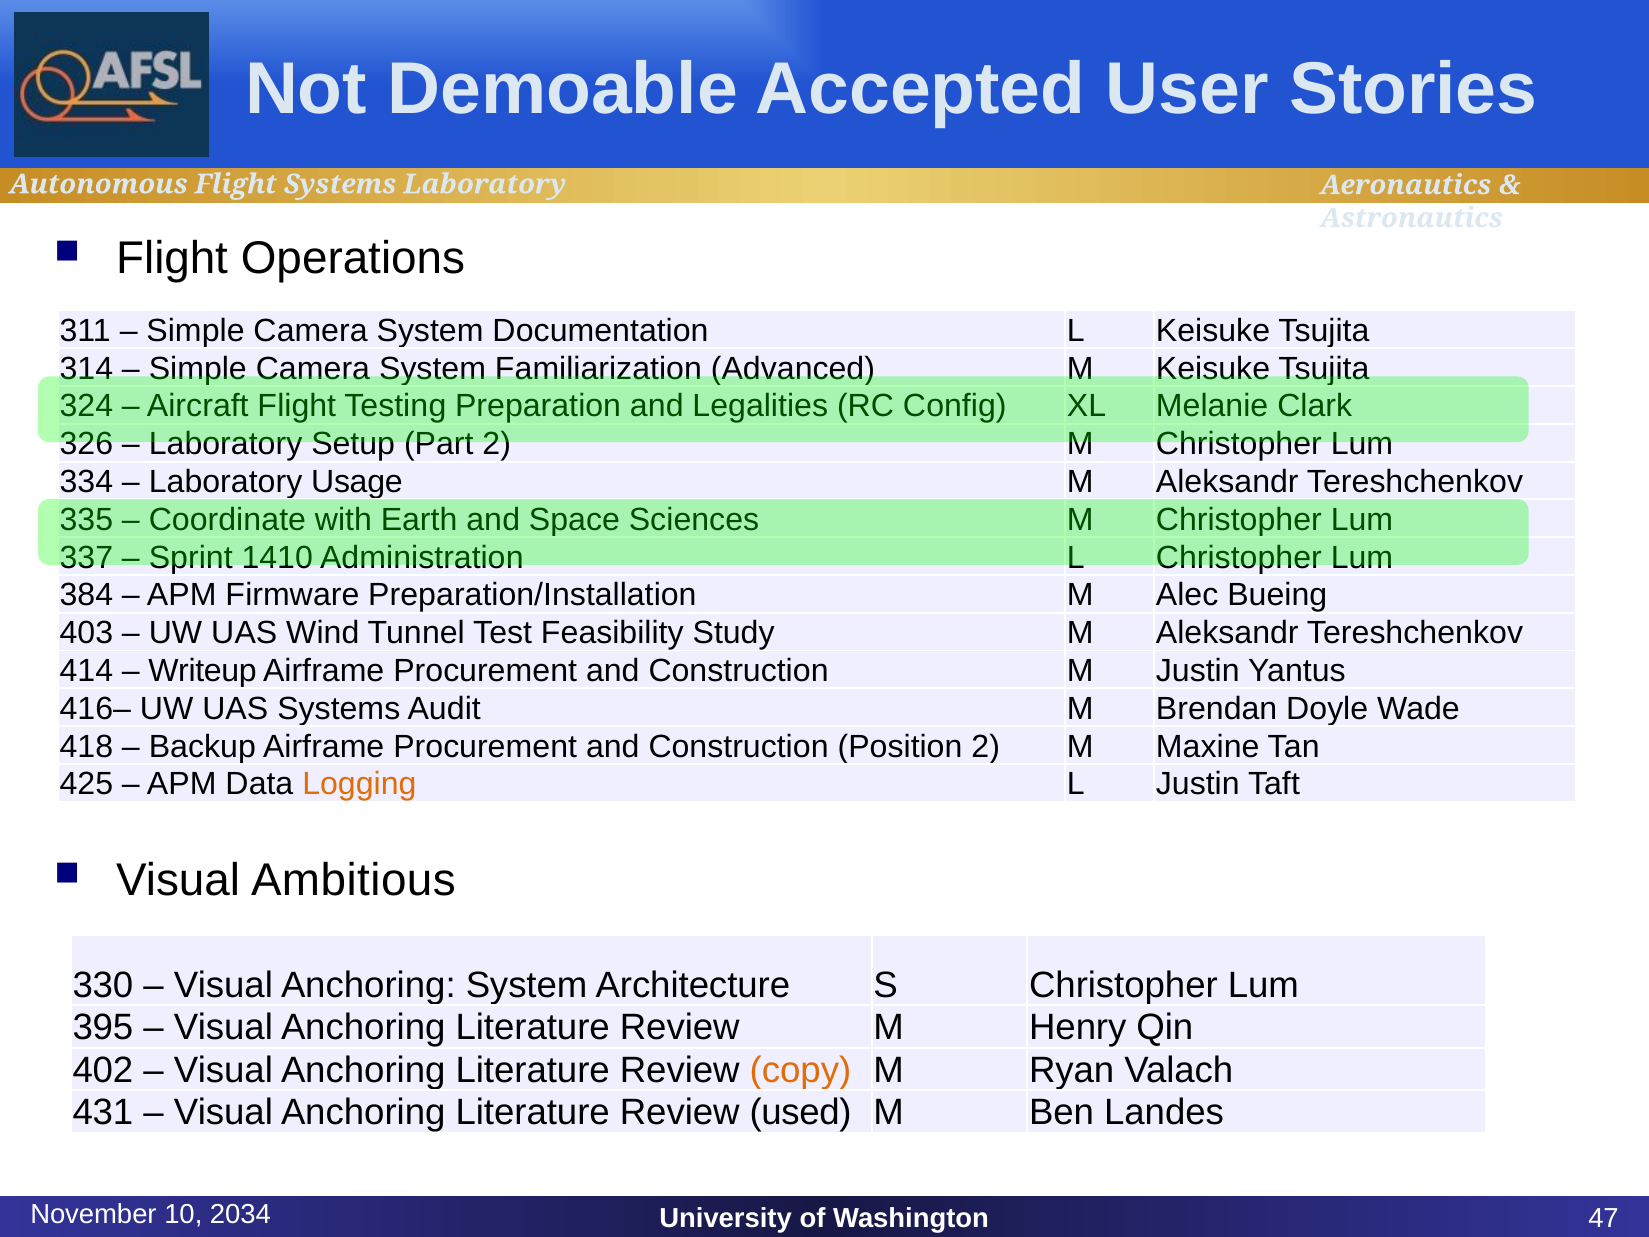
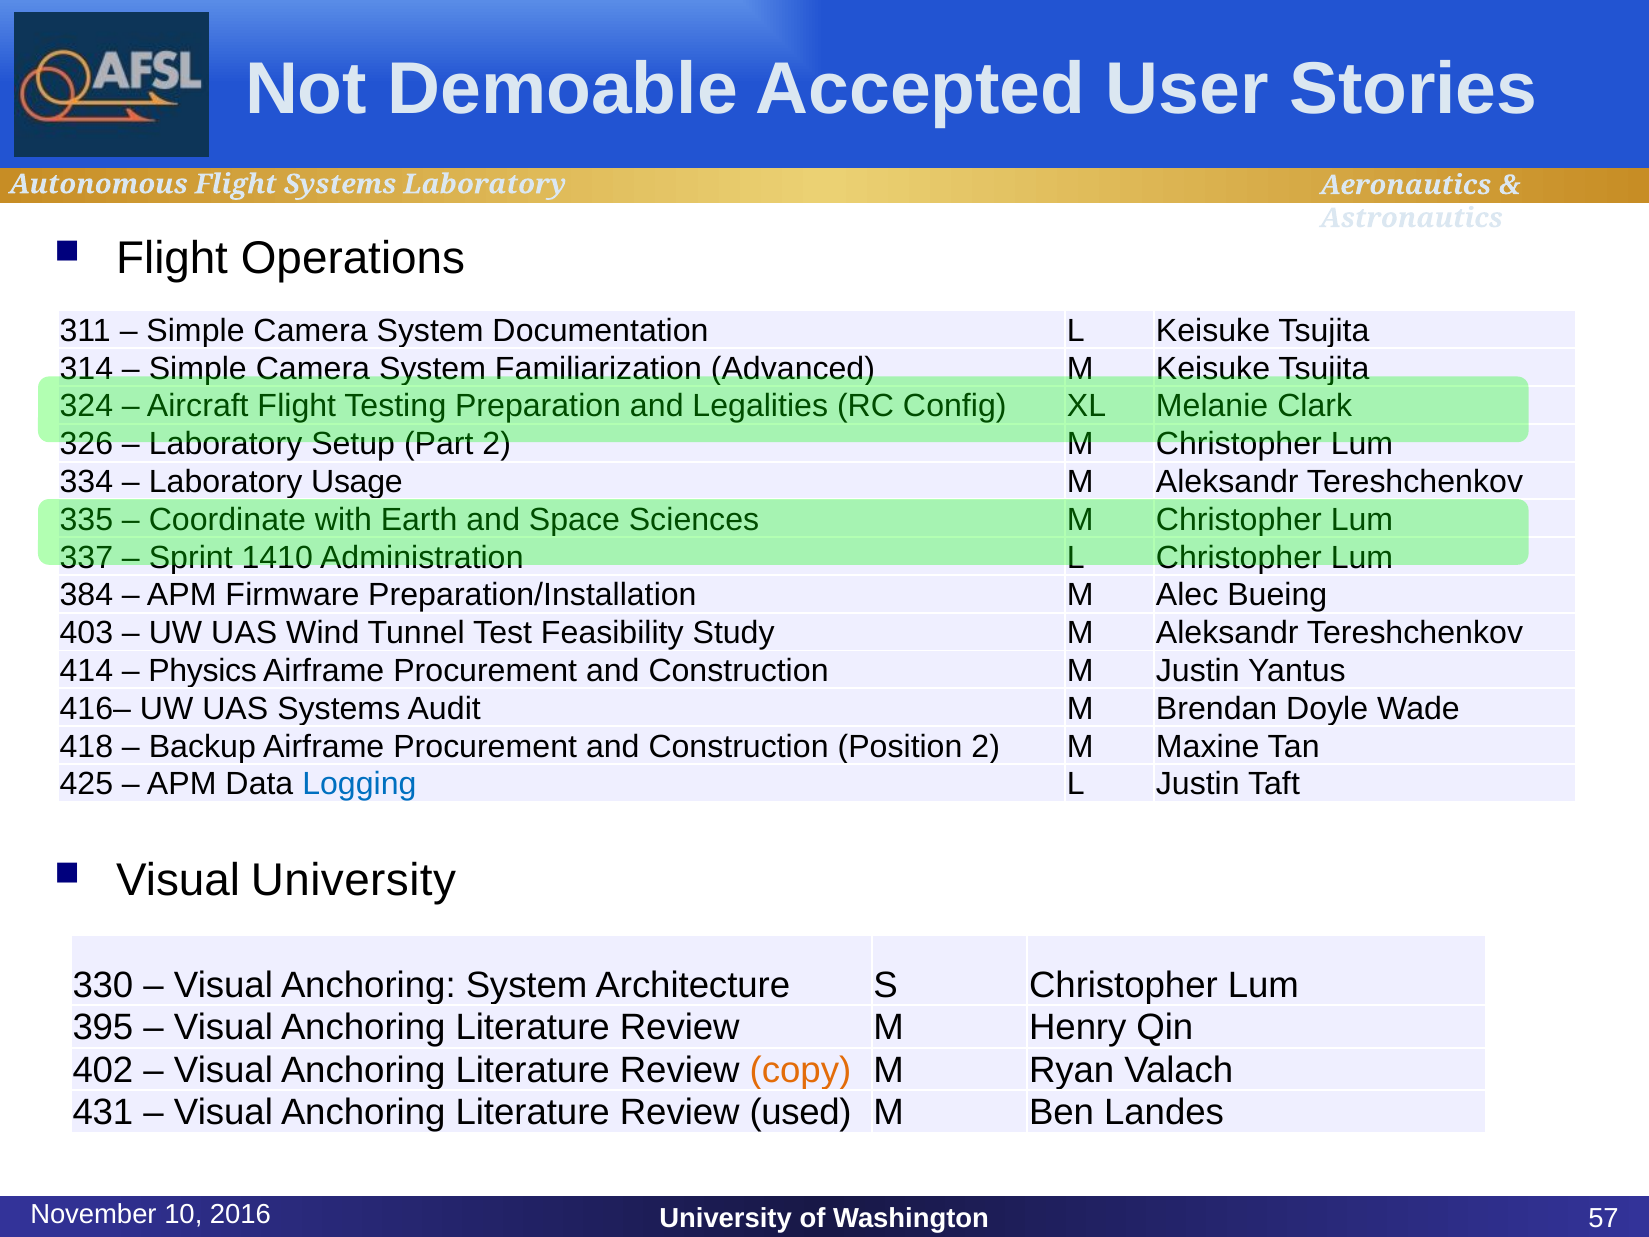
Writeup: Writeup -> Physics
Logging colour: orange -> blue
Visual Ambitious: Ambitious -> University
2034: 2034 -> 2016
47: 47 -> 57
